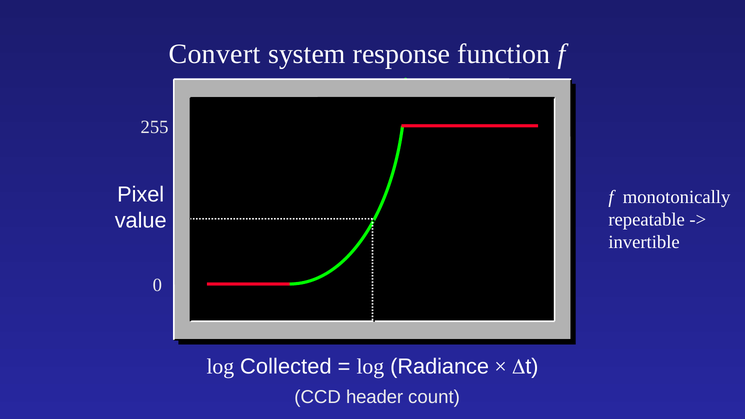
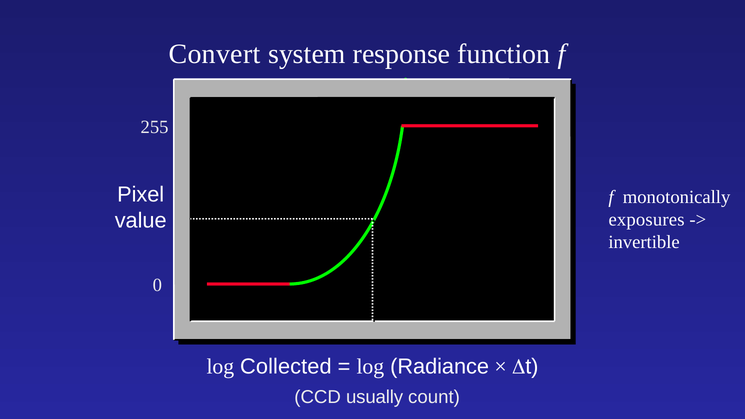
repeatable: repeatable -> exposures
header: header -> usually
